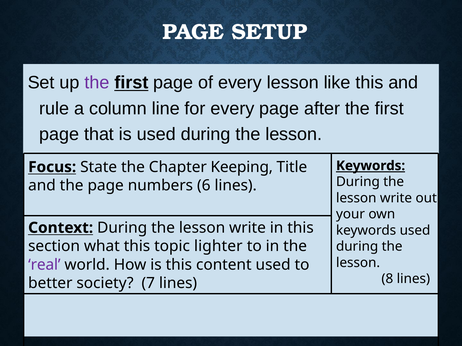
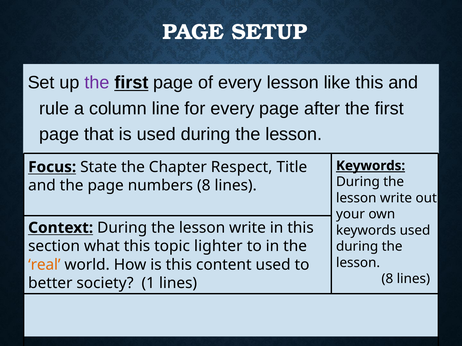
Keeping: Keeping -> Respect
numbers 6: 6 -> 8
real colour: purple -> orange
7: 7 -> 1
